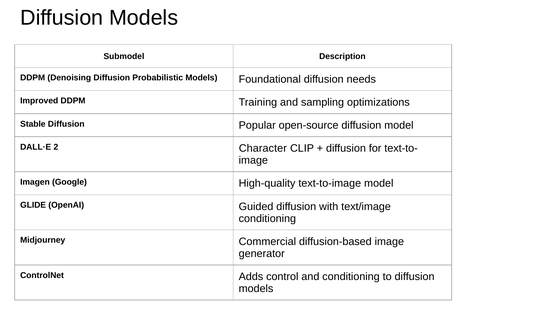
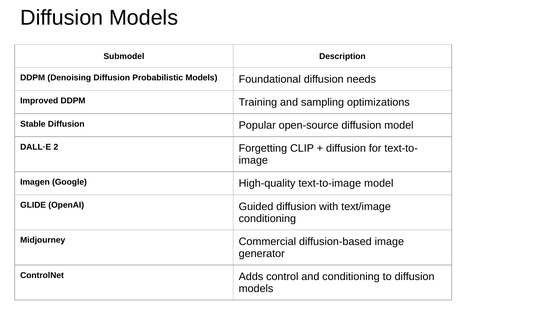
Character: Character -> Forgetting
